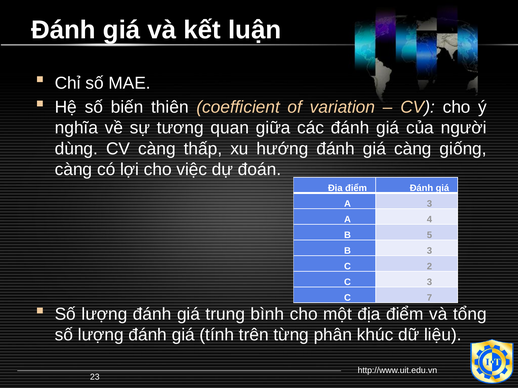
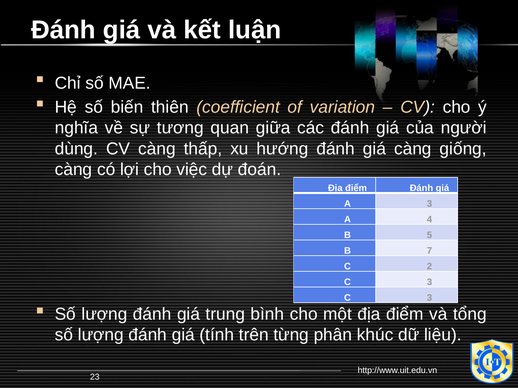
B 3: 3 -> 7
7 at (430, 298): 7 -> 3
